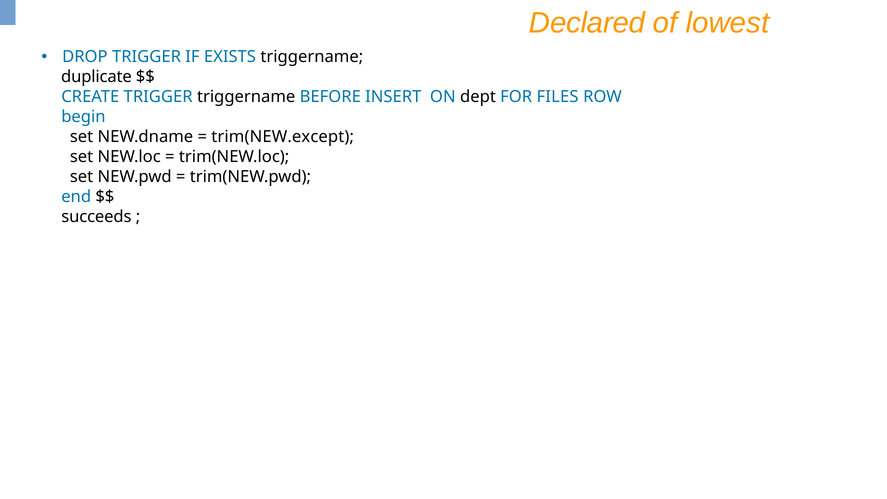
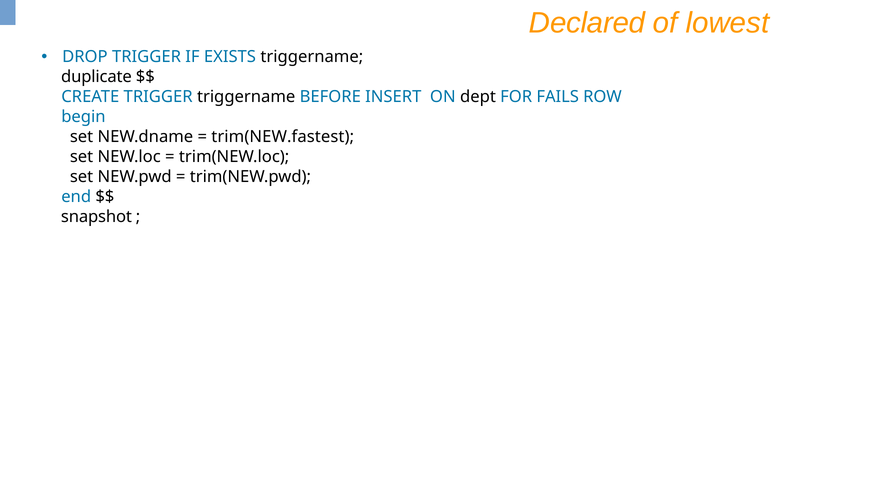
FILES: FILES -> FAILS
trim(NEW.except: trim(NEW.except -> trim(NEW.fastest
succeeds: succeeds -> snapshot
